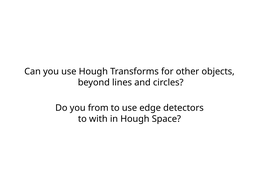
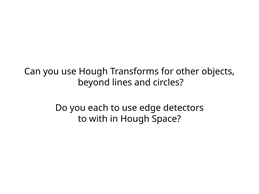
from: from -> each
